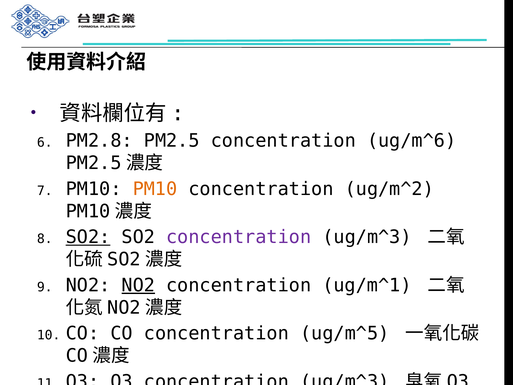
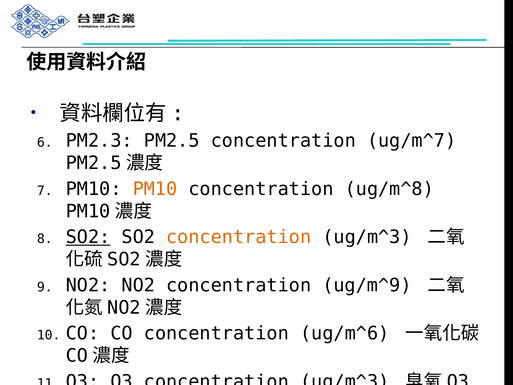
PM2.8: PM2.8 -> PM2.3
ug/m^6: ug/m^6 -> ug/m^7
ug/m^2: ug/m^2 -> ug/m^8
concentration at (239, 237) colour: purple -> orange
NO2 at (138, 285) underline: present -> none
ug/m^1: ug/m^1 -> ug/m^9
ug/m^5: ug/m^5 -> ug/m^6
